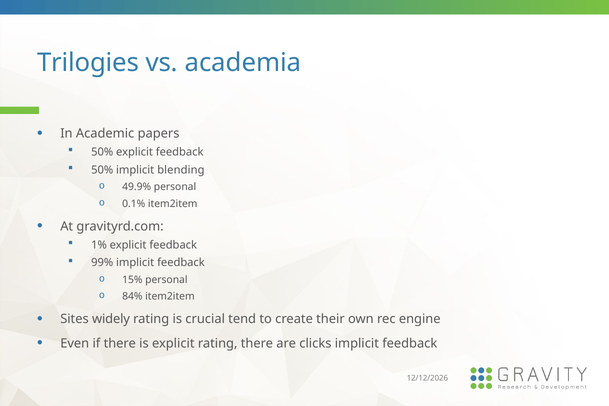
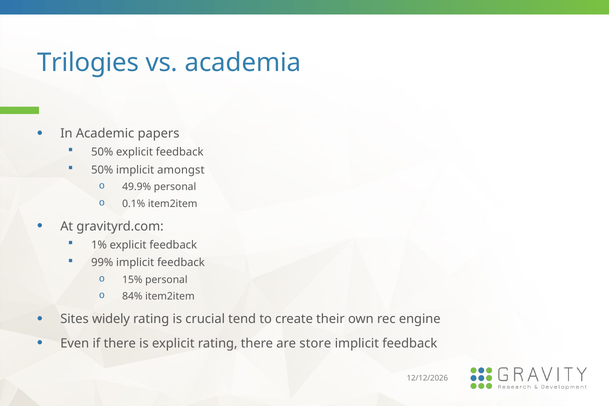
blending: blending -> amongst
clicks: clicks -> store
